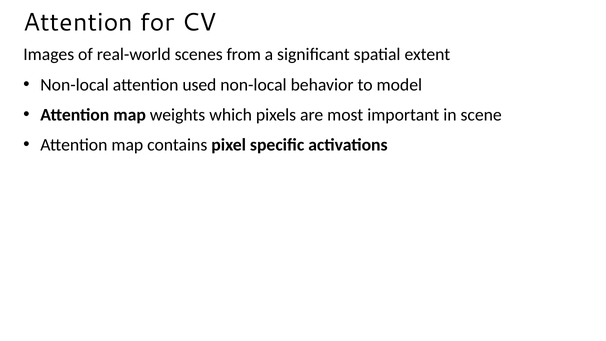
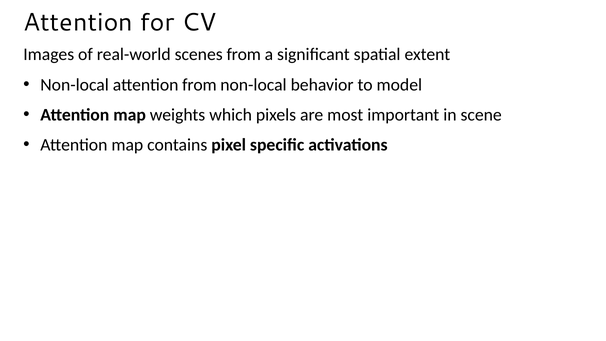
attention used: used -> from
